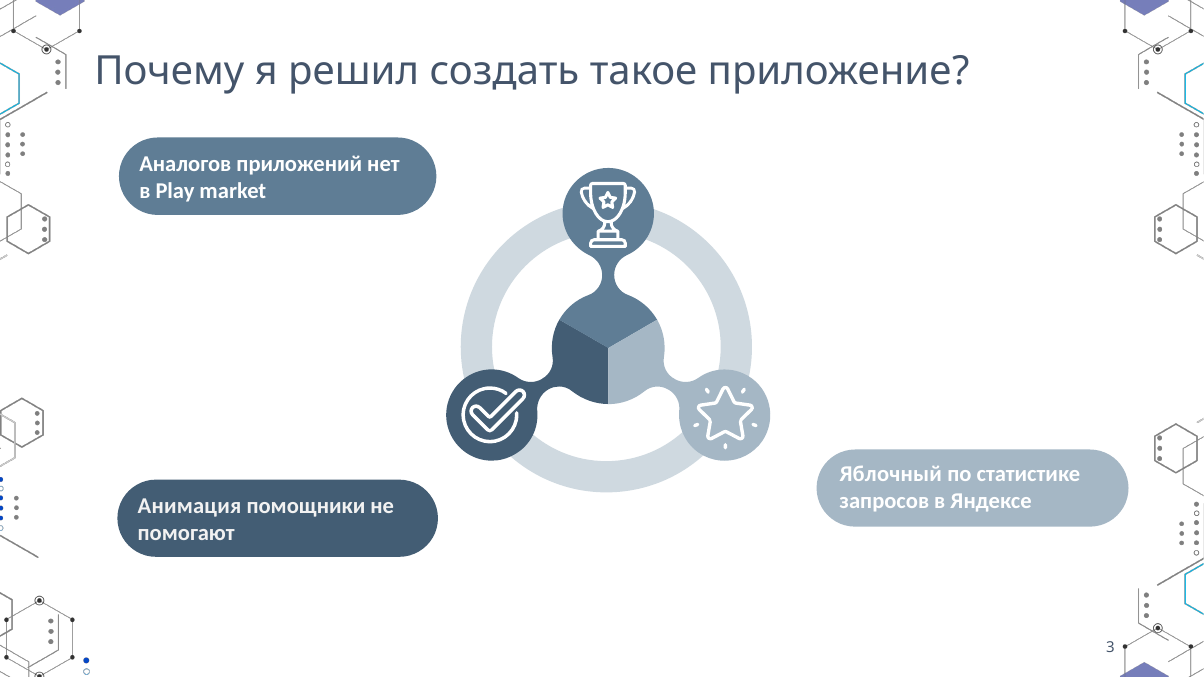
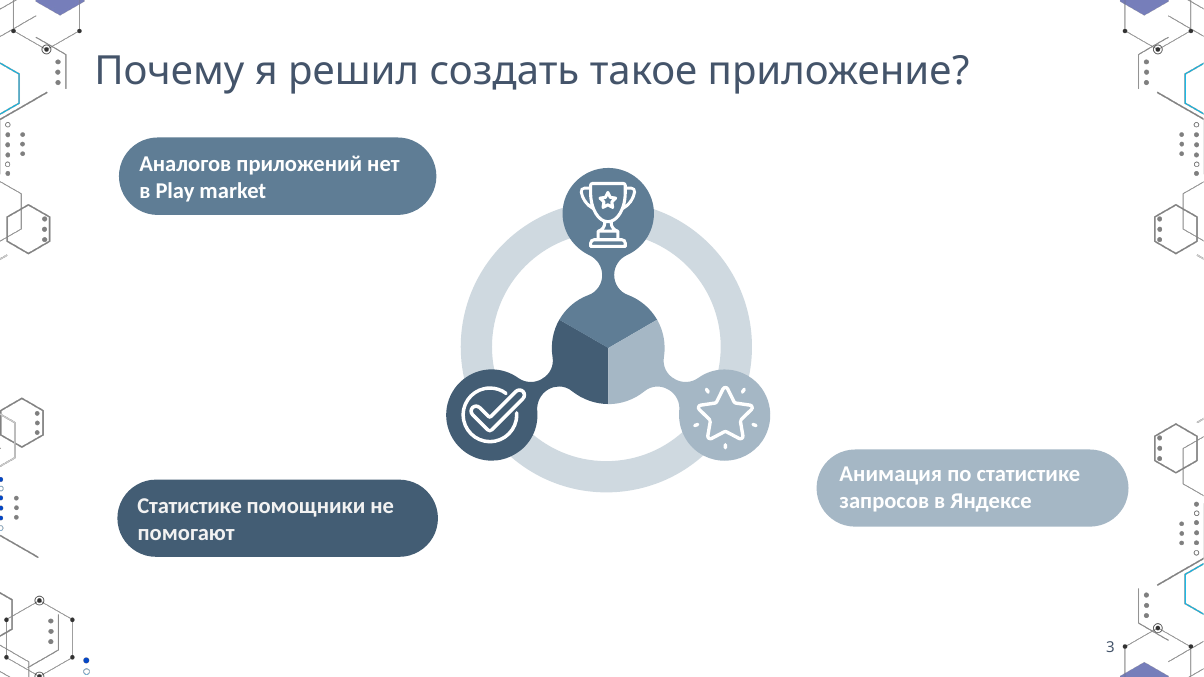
Яблочный: Яблочный -> Анимация
Анимация at (189, 506): Анимация -> Статистике
